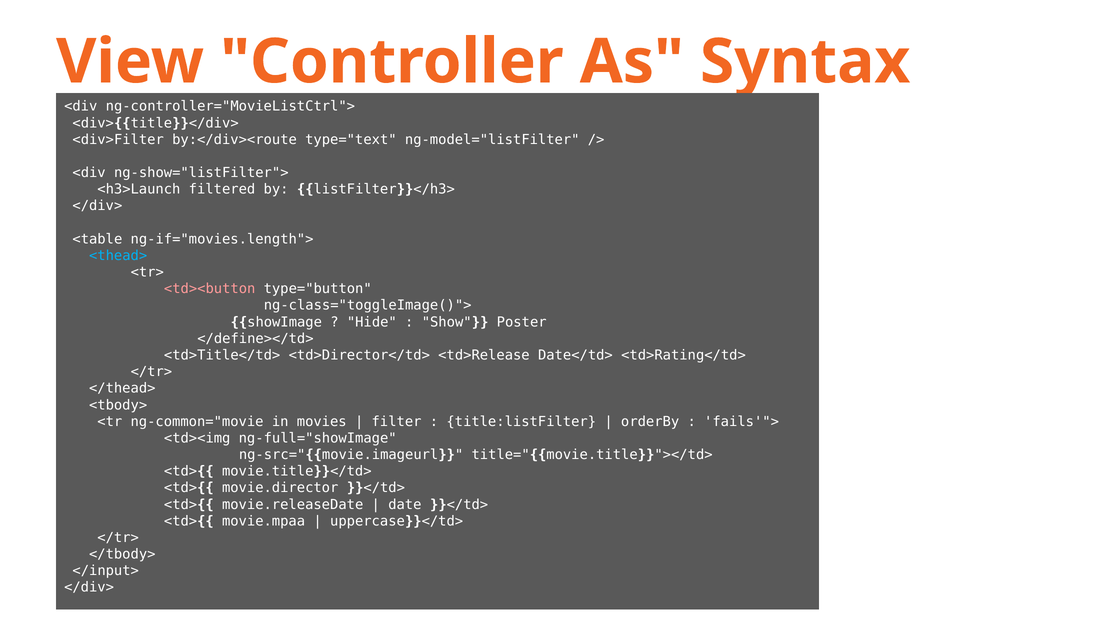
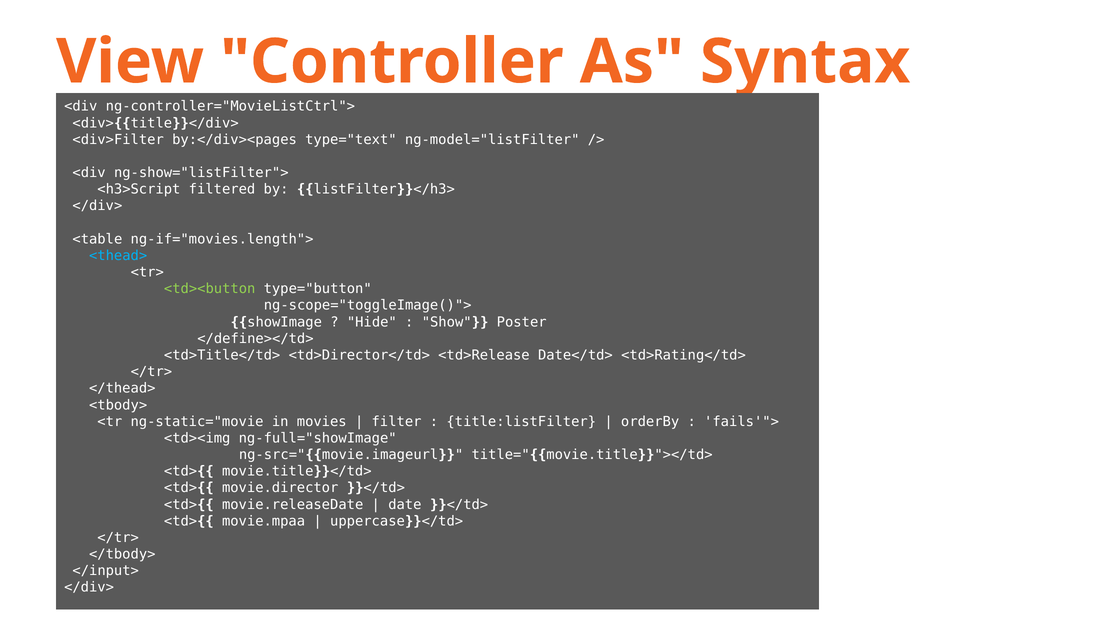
by:</div><route: by:</div><route -> by:</div><pages
<h3>Launch: <h3>Launch -> <h3>Script
<td><button colour: pink -> light green
ng-class="toggleImage()">: ng-class="toggleImage()"> -> ng-scope="toggleImage()">
ng-common="movie: ng-common="movie -> ng-static="movie
